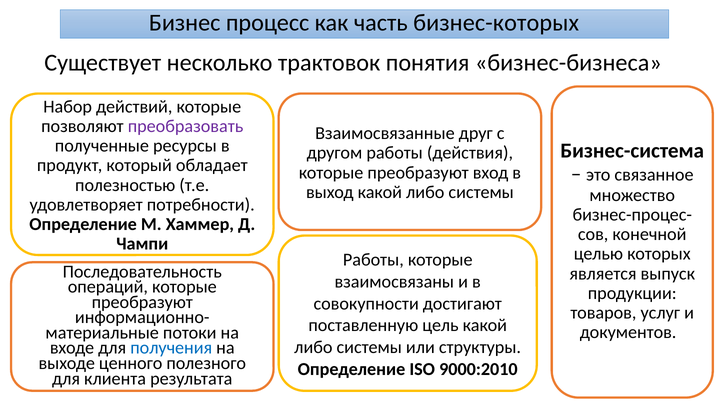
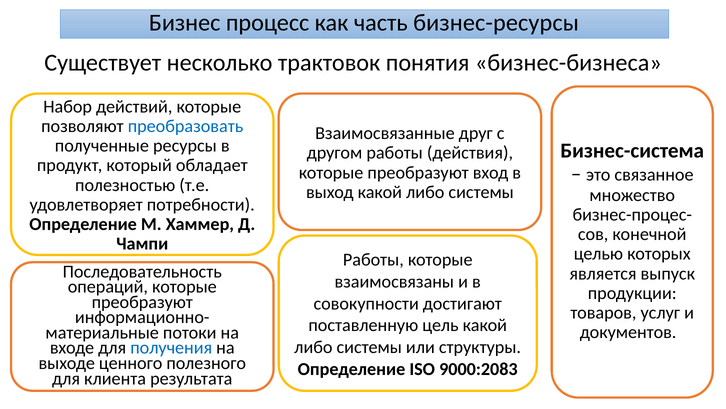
бизнес-которых: бизнес-которых -> бизнес-ресурсы
преобразовать colour: purple -> blue
9000:2010: 9000:2010 -> 9000:2083
